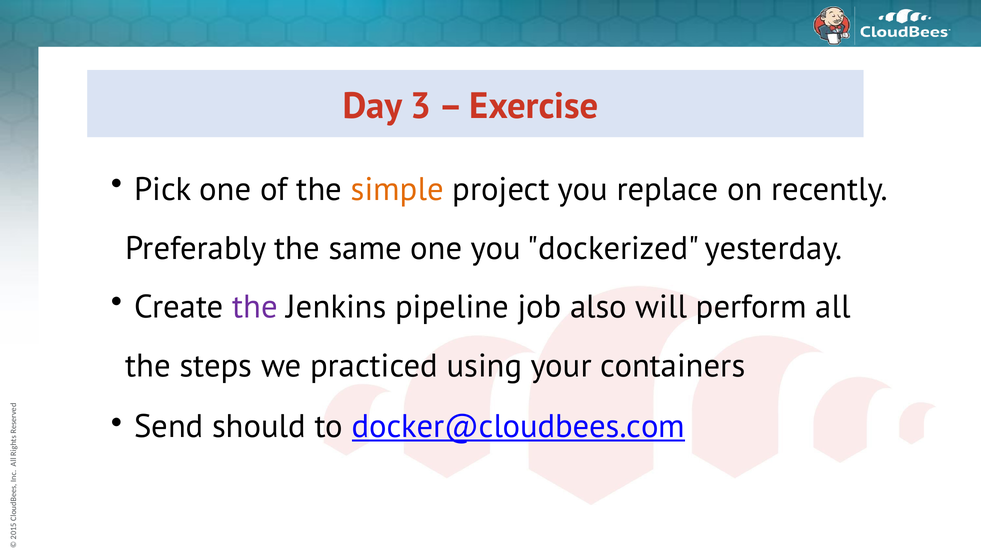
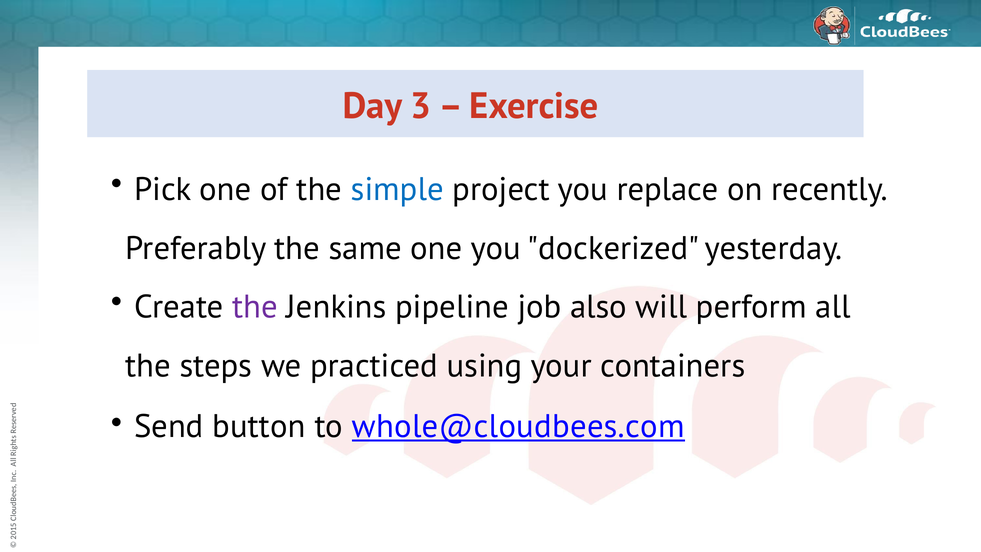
simple colour: orange -> blue
should: should -> button
docker@cloudbees.com: docker@cloudbees.com -> whole@cloudbees.com
